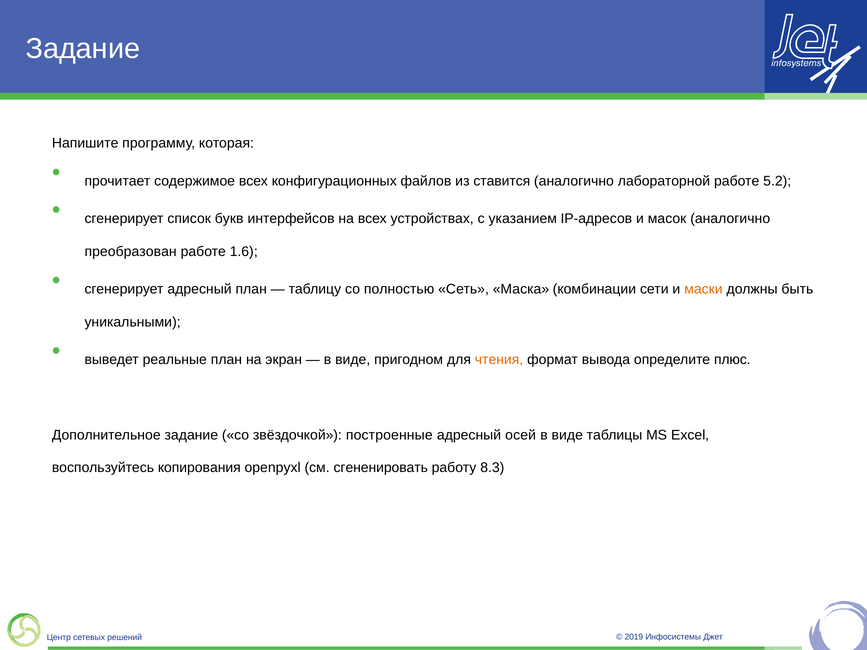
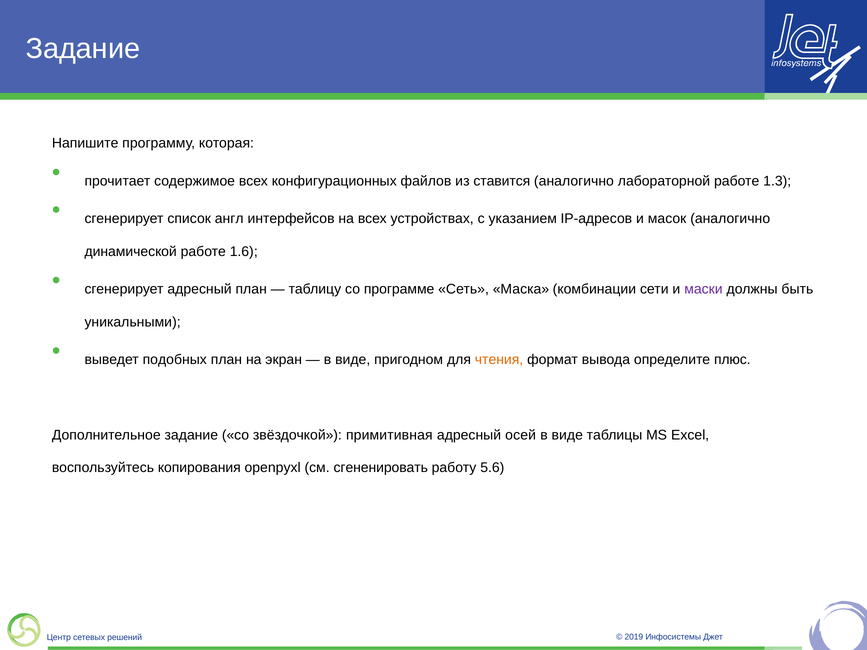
5.2: 5.2 -> 1.3
букв: букв -> англ
преобразован: преобразован -> динамической
полностью: полностью -> программе
маски colour: orange -> purple
реальные: реальные -> подобных
построенные: построенные -> примитивная
8.3: 8.3 -> 5.6
